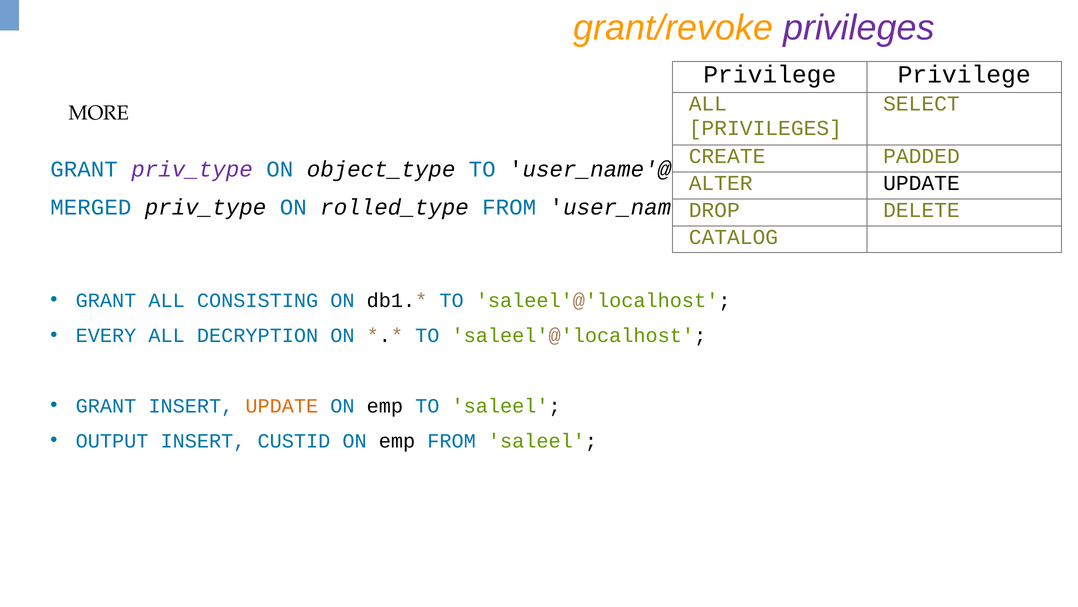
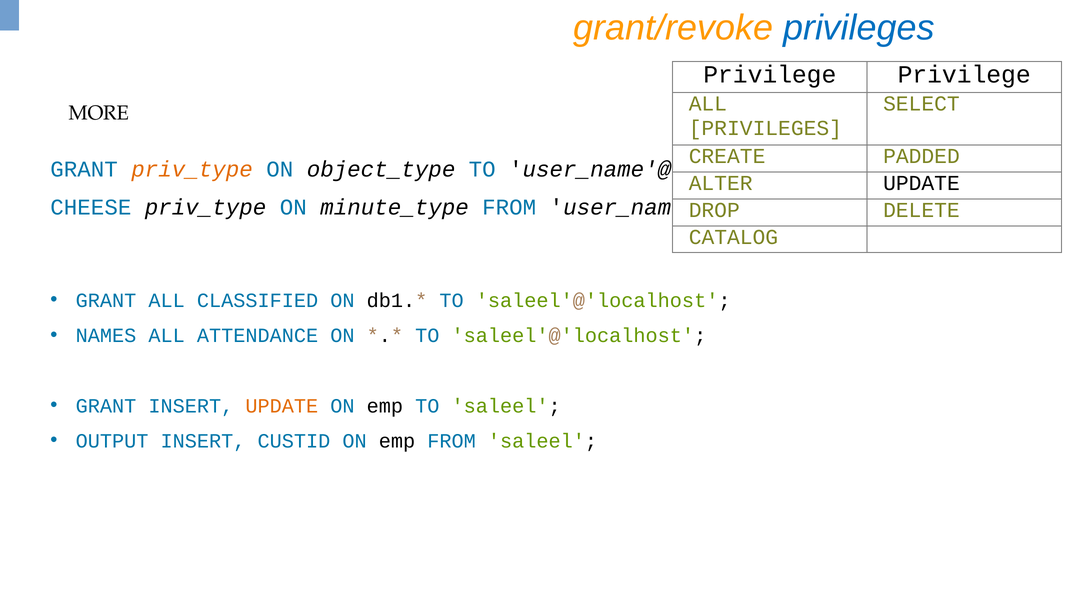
privileges at (859, 28) colour: purple -> blue
priv_type at (192, 169) colour: purple -> orange
MERGED: MERGED -> CHEESE
rolled_type: rolled_type -> minute_type
CONSISTING: CONSISTING -> CLASSIFIED
EVERY: EVERY -> NAMES
DECRYPTION: DECRYPTION -> ATTENDANCE
